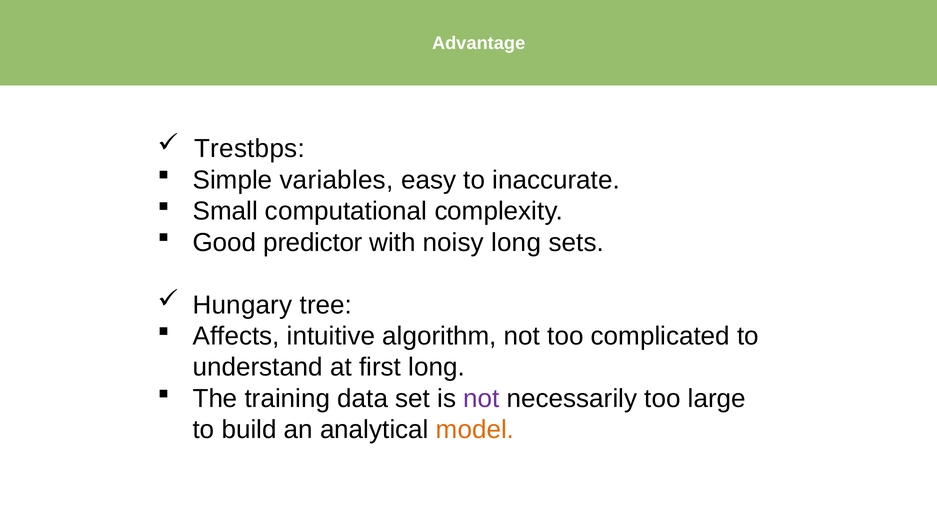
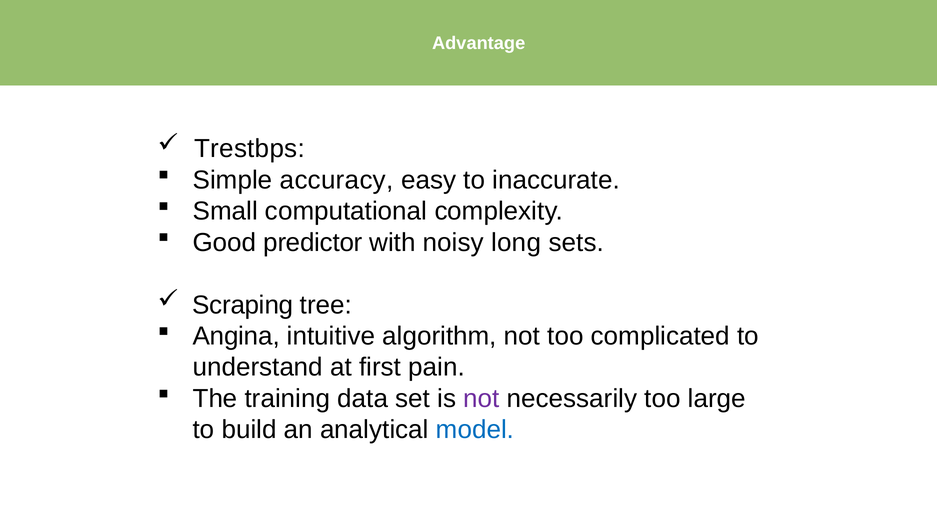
variables: variables -> accuracy
Hungary: Hungary -> Scraping
Affects: Affects -> Angina
first long: long -> pain
model colour: orange -> blue
